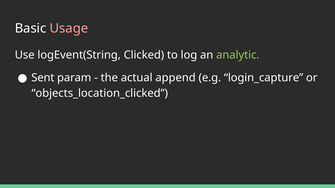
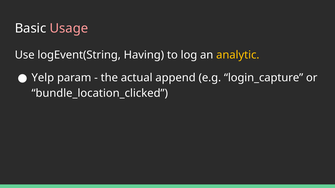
Clicked: Clicked -> Having
analytic colour: light green -> yellow
Sent: Sent -> Yelp
objects_location_clicked: objects_location_clicked -> bundle_location_clicked
